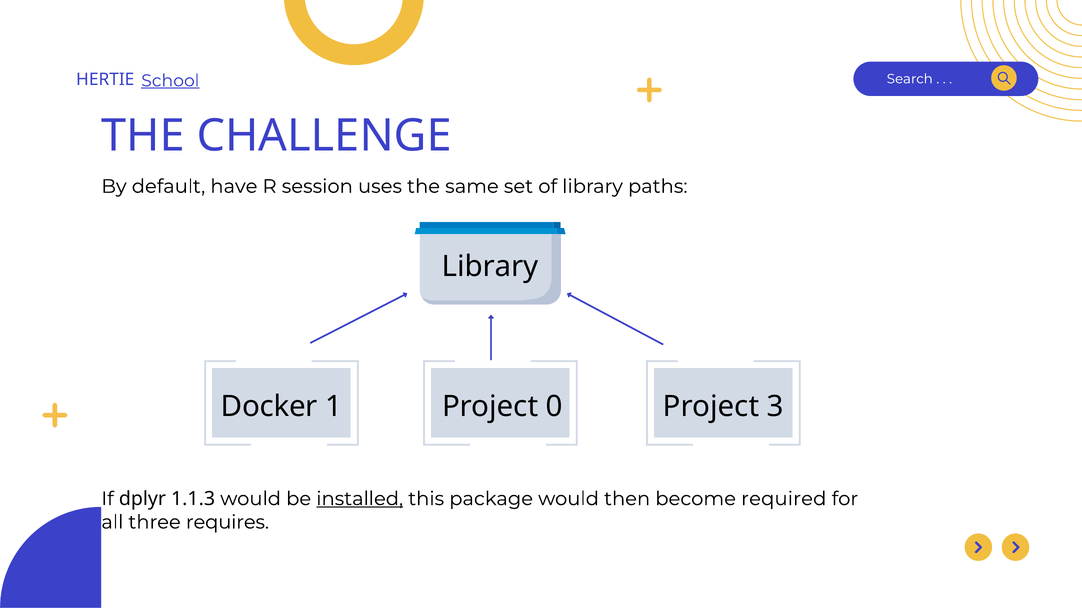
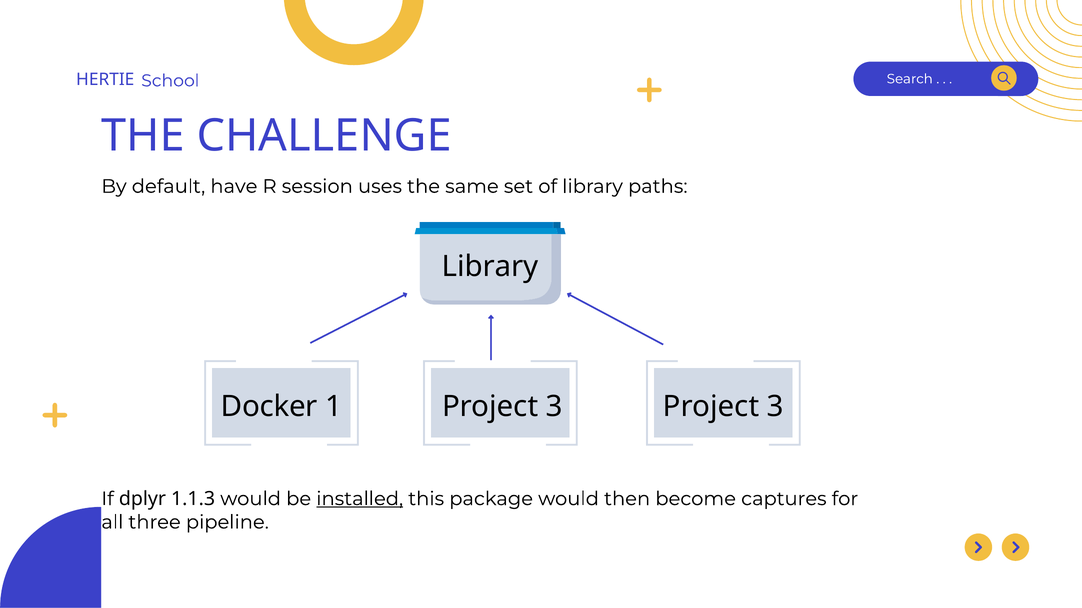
School underline: present -> none
1 Project 0: 0 -> 3
required: required -> captures
requires: requires -> pipeline
